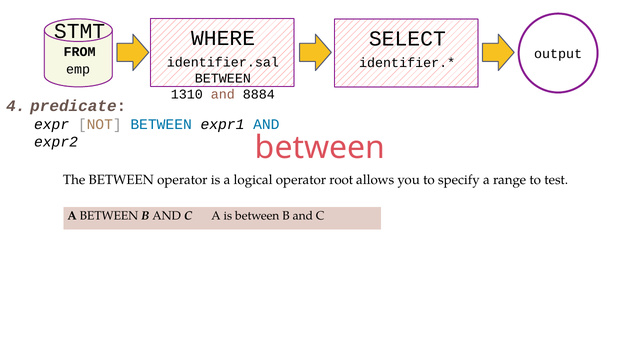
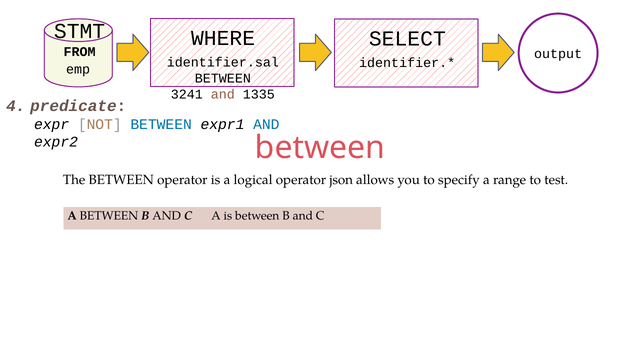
1310: 1310 -> 3241
8884: 8884 -> 1335
root: root -> json
